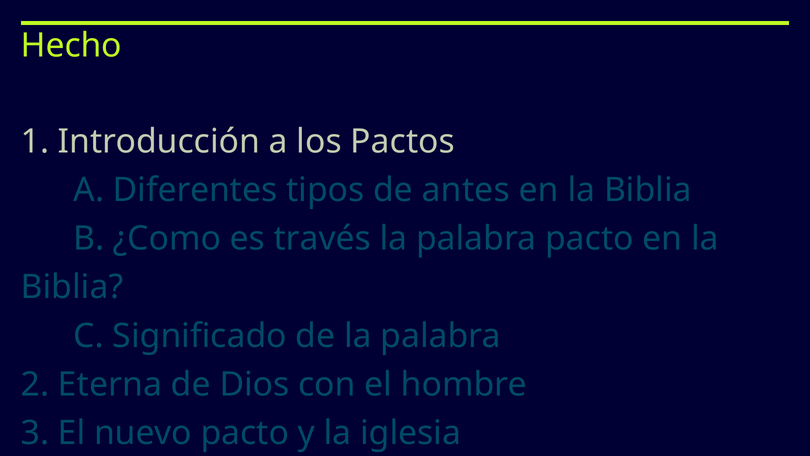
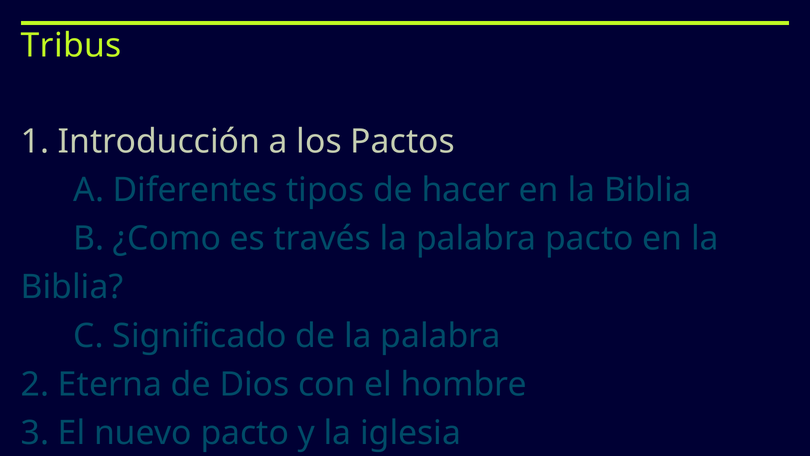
Hecho: Hecho -> Tribus
antes: antes -> hacer
